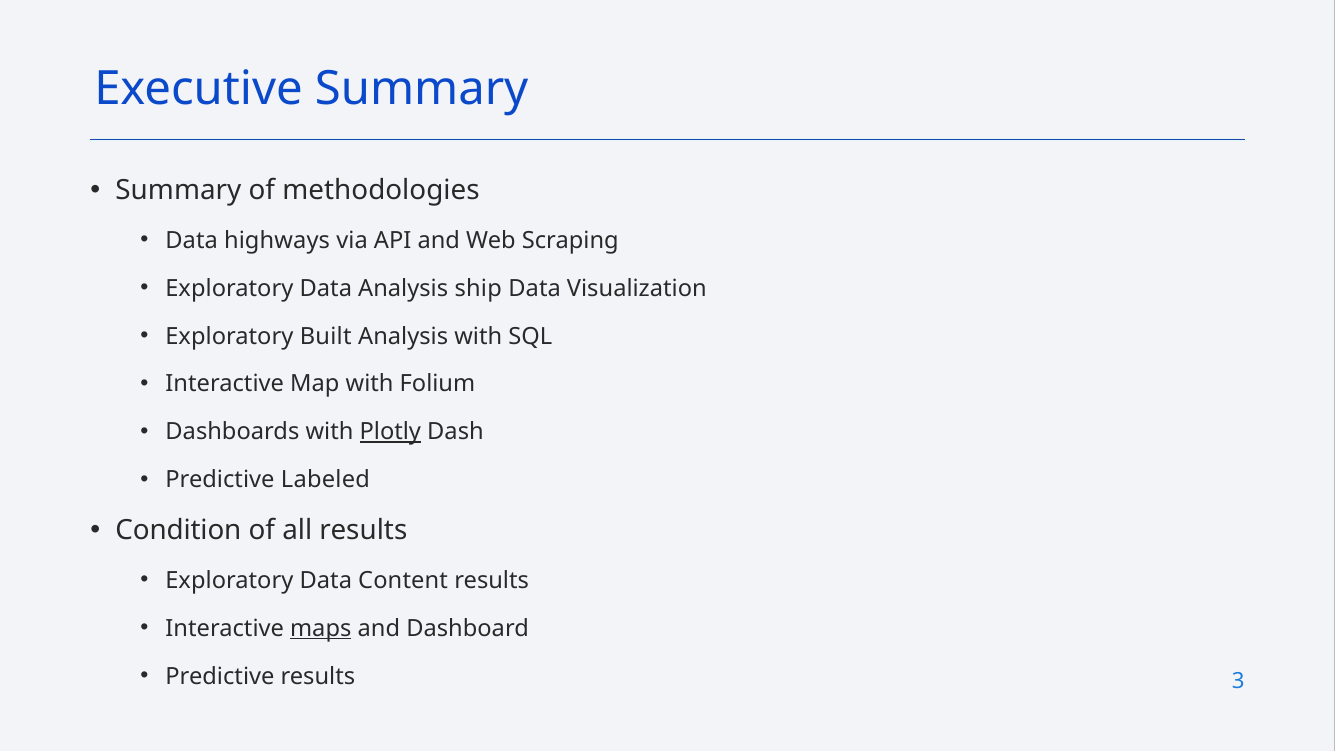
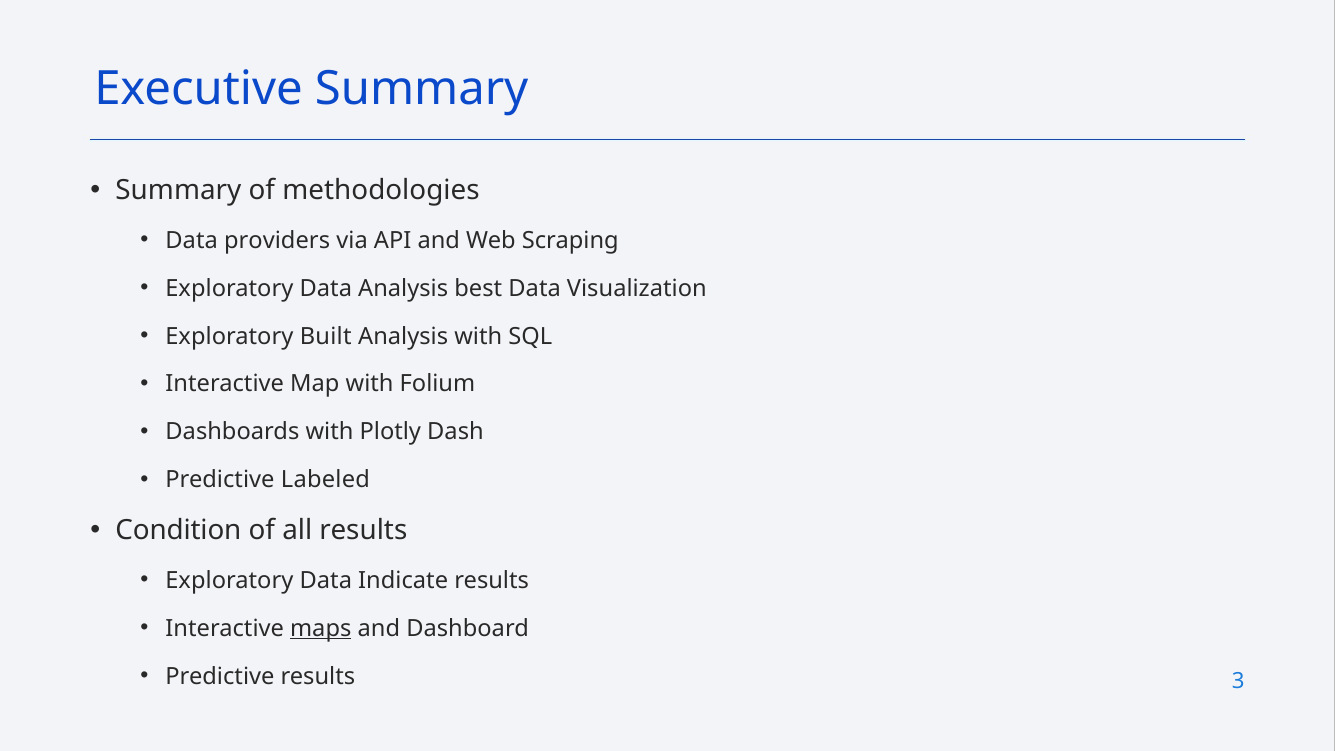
highways: highways -> providers
ship: ship -> best
Plotly underline: present -> none
Content: Content -> Indicate
